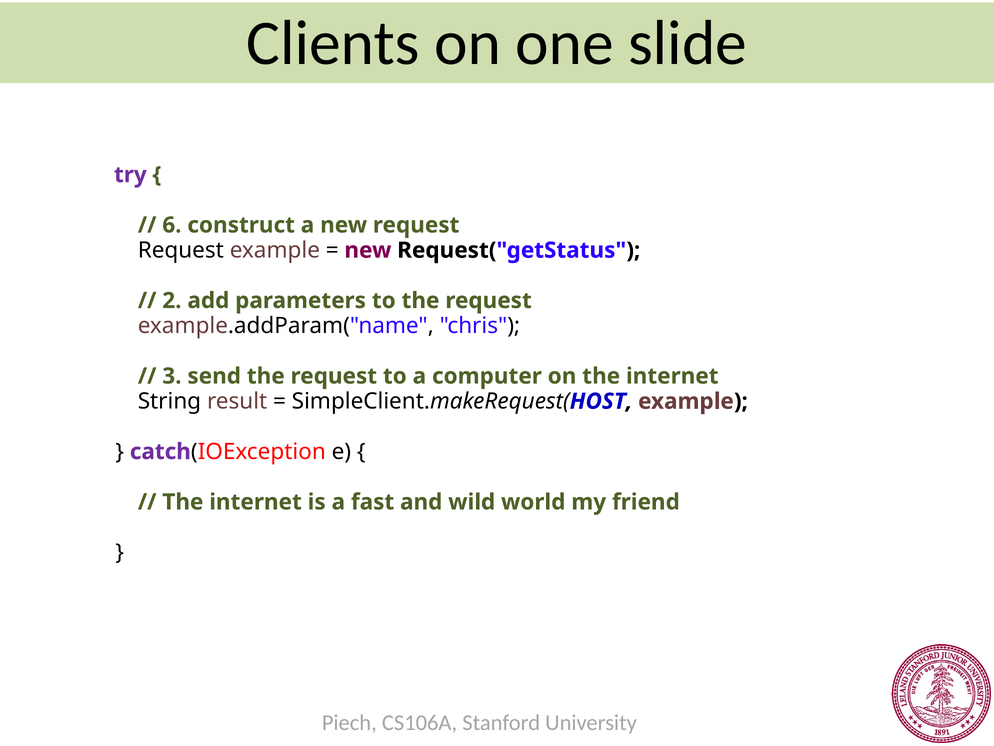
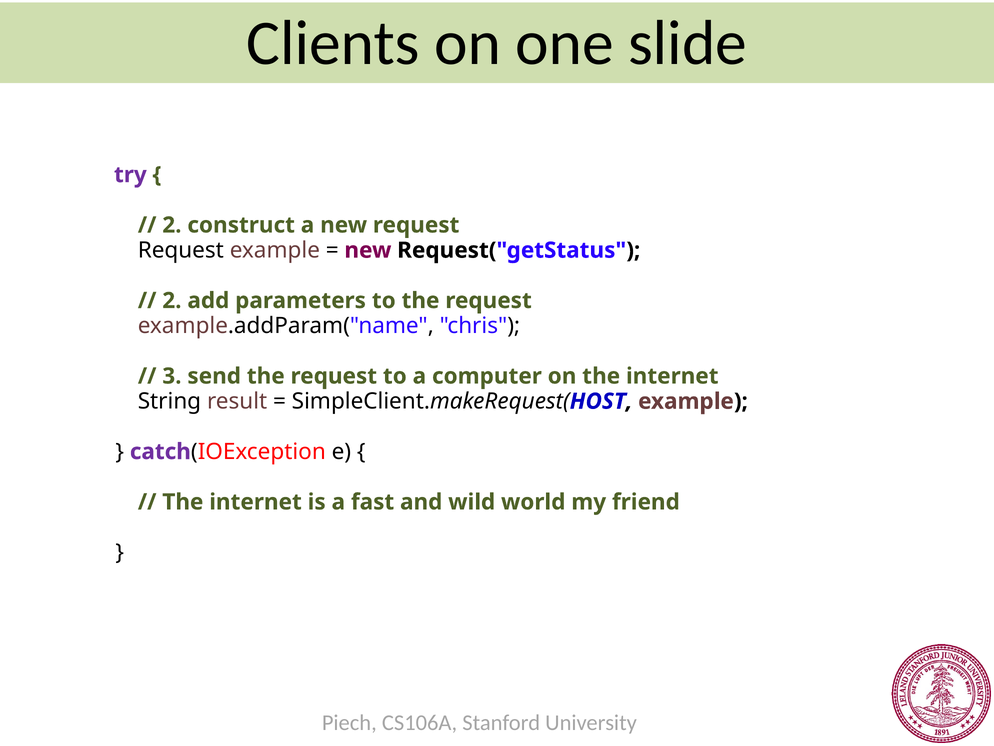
6 at (172, 225): 6 -> 2
